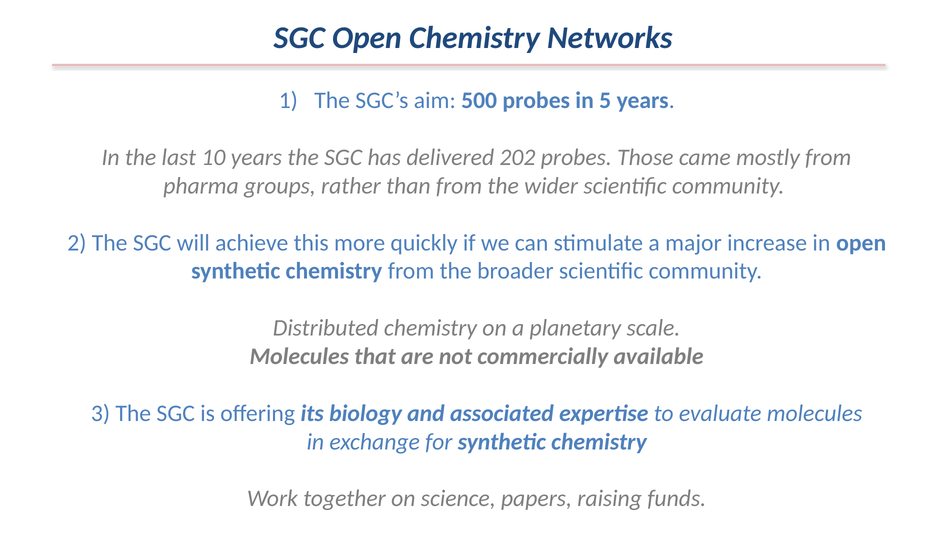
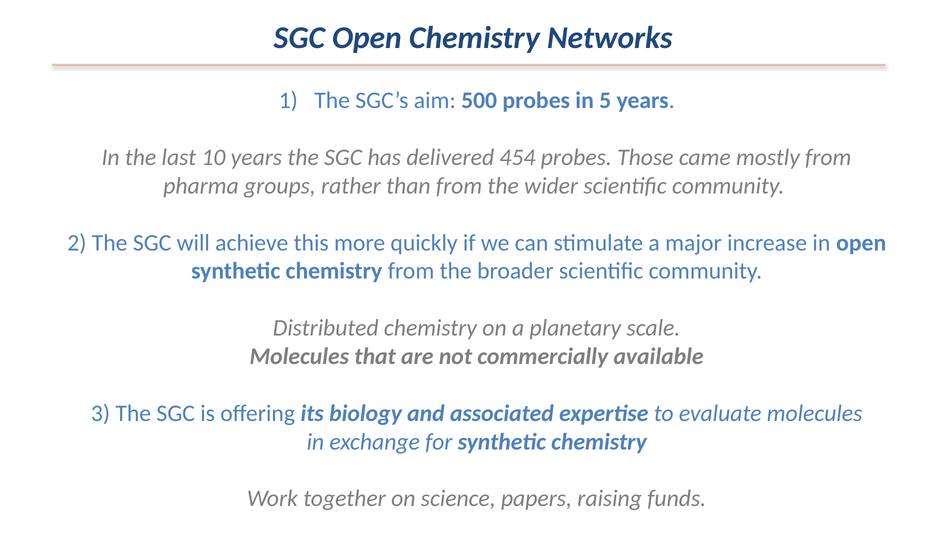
202: 202 -> 454
